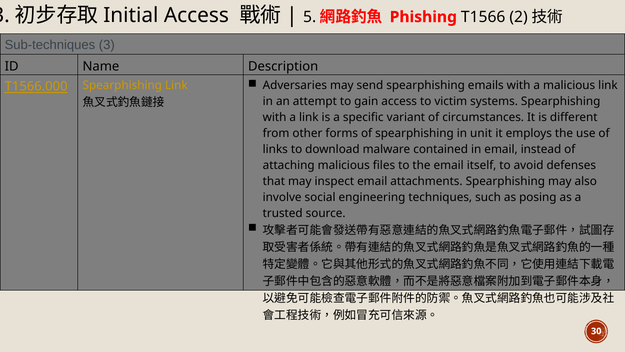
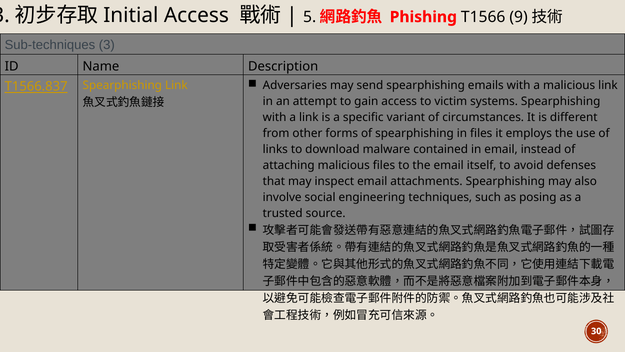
2: 2 -> 9
T1566.000: T1566.000 -> T1566.837
in unit: unit -> files
